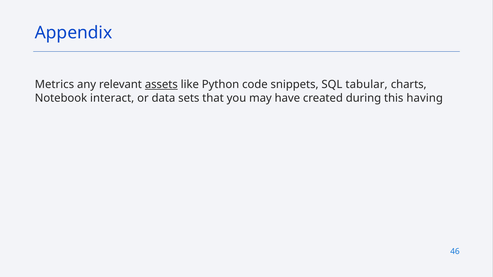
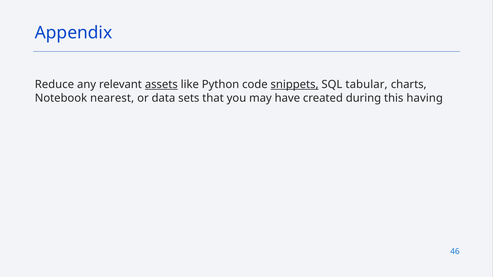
Metrics: Metrics -> Reduce
snippets underline: none -> present
interact: interact -> nearest
